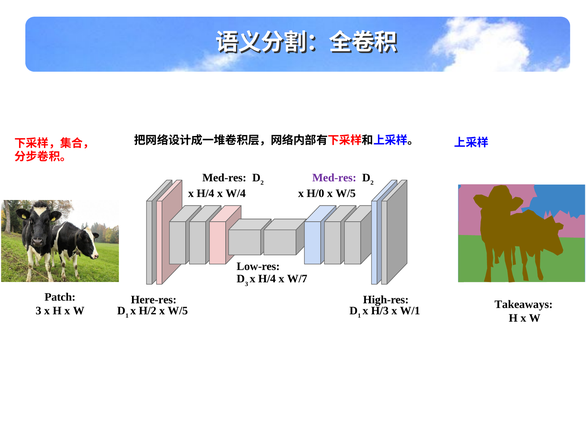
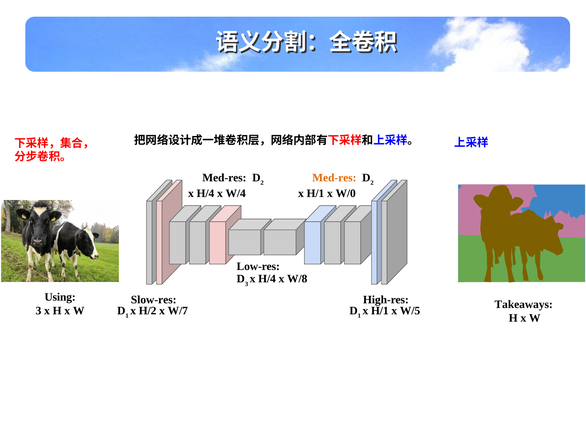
Med-res at (334, 178) colour: purple -> orange
H/0 at (315, 193): H/0 -> H/1
W/5 at (346, 193): W/5 -> W/0
W/7: W/7 -> W/8
Patch: Patch -> Using
Here-res: Here-res -> Slow-res
H/2 x W/5: W/5 -> W/7
H/3 at (380, 310): H/3 -> H/1
W/1: W/1 -> W/5
